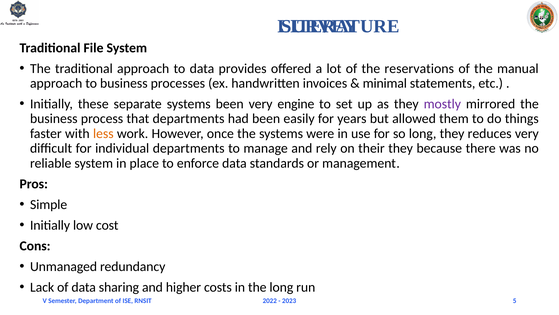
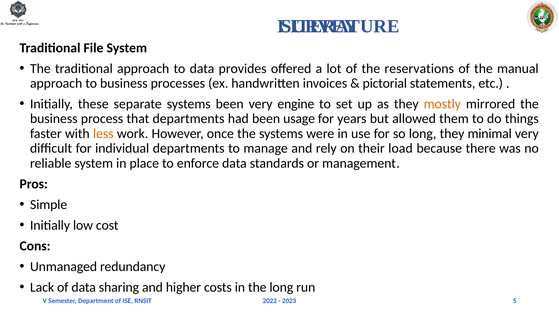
minimal: minimal -> pictorial
mostly colour: purple -> orange
easily: easily -> usage
reduces: reduces -> minimal
their they: they -> load
